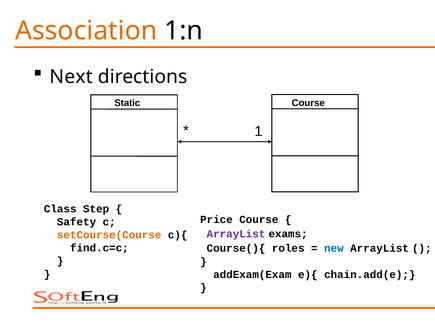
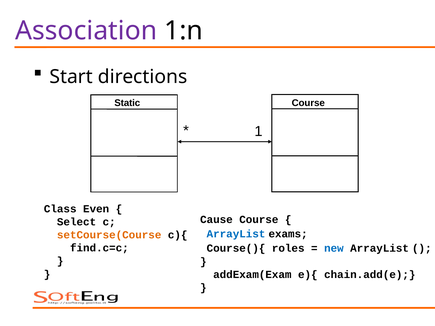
Association colour: orange -> purple
Next: Next -> Start
Step: Step -> Even
Price: Price -> Cause
Safety: Safety -> Select
ArrayList at (236, 234) colour: purple -> blue
